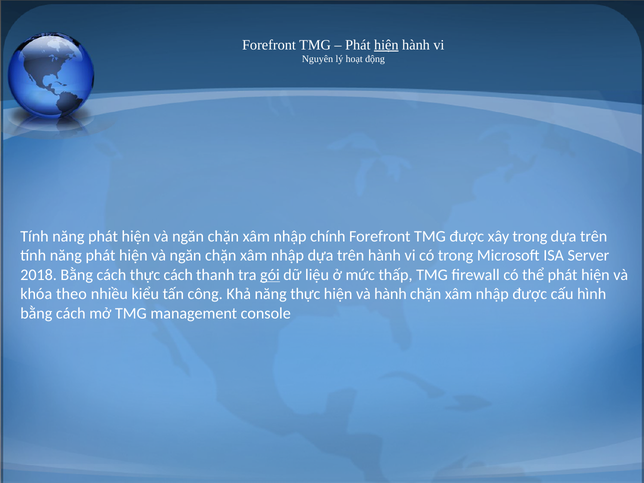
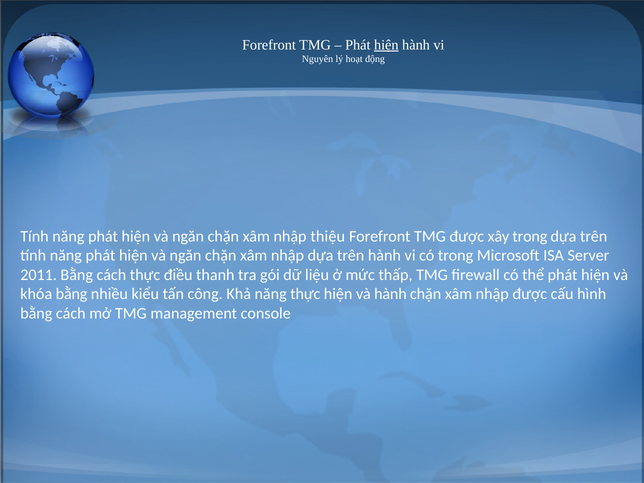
chính: chính -> thiệu
2018: 2018 -> 2011
thực cách: cách -> điều
gói underline: present -> none
khóa theo: theo -> bằng
